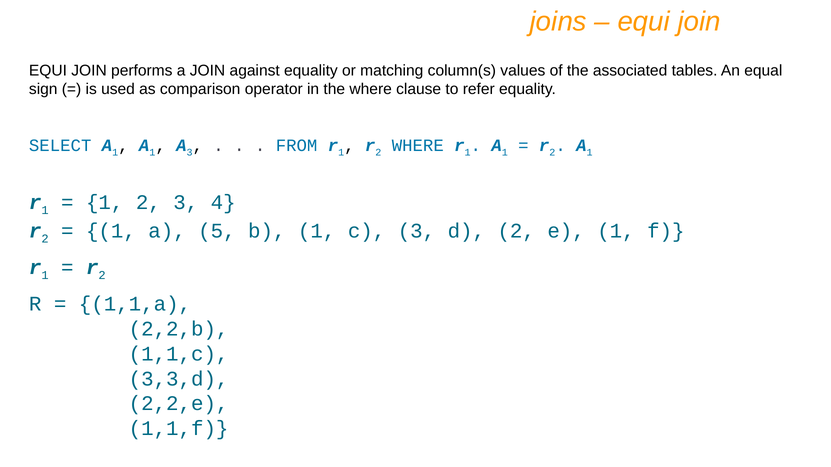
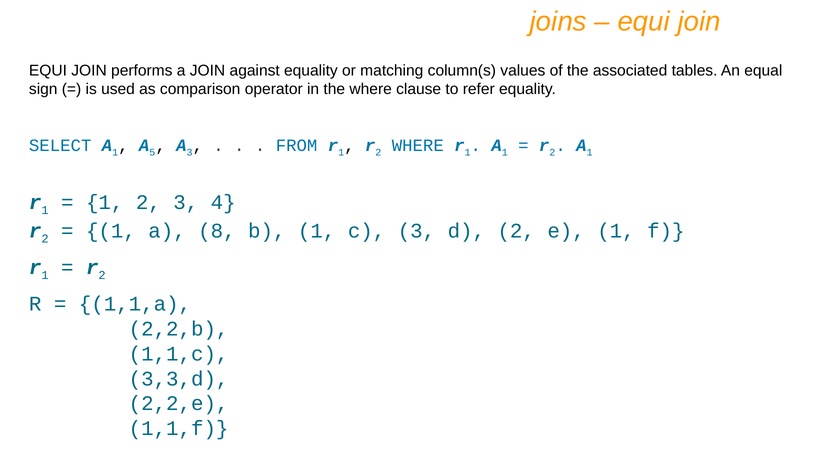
1 at (152, 153): 1 -> 5
5: 5 -> 8
